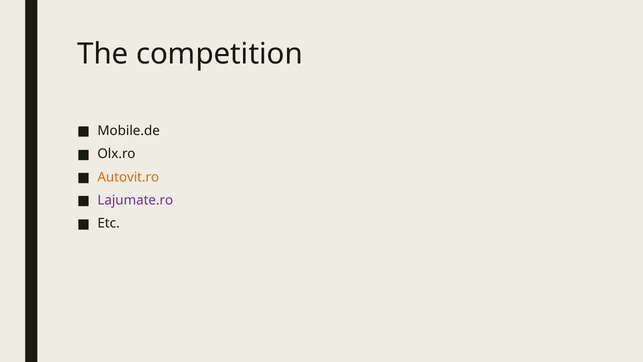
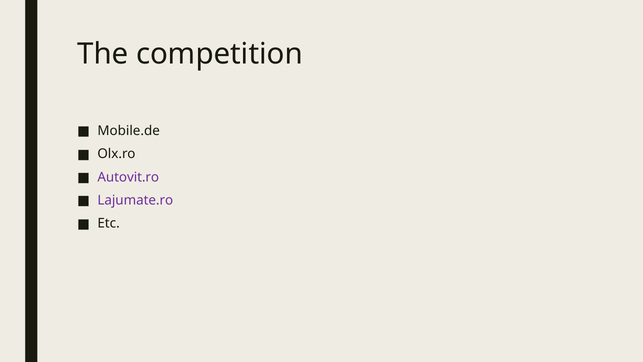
Autovit.ro colour: orange -> purple
